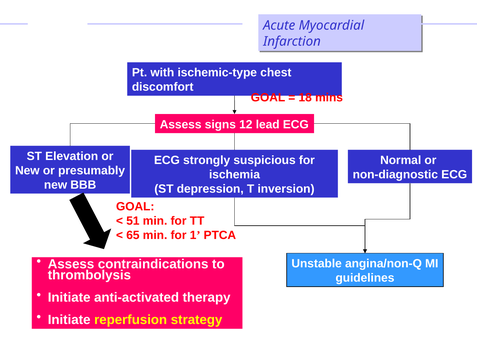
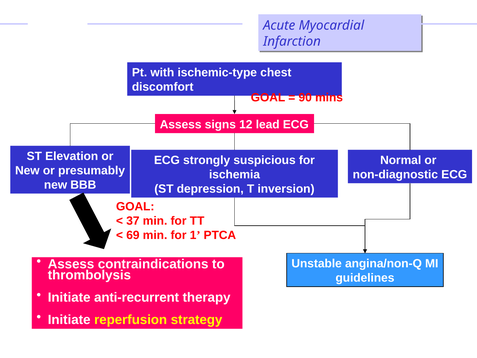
18: 18 -> 90
51: 51 -> 37
65: 65 -> 69
anti-activated: anti-activated -> anti-recurrent
